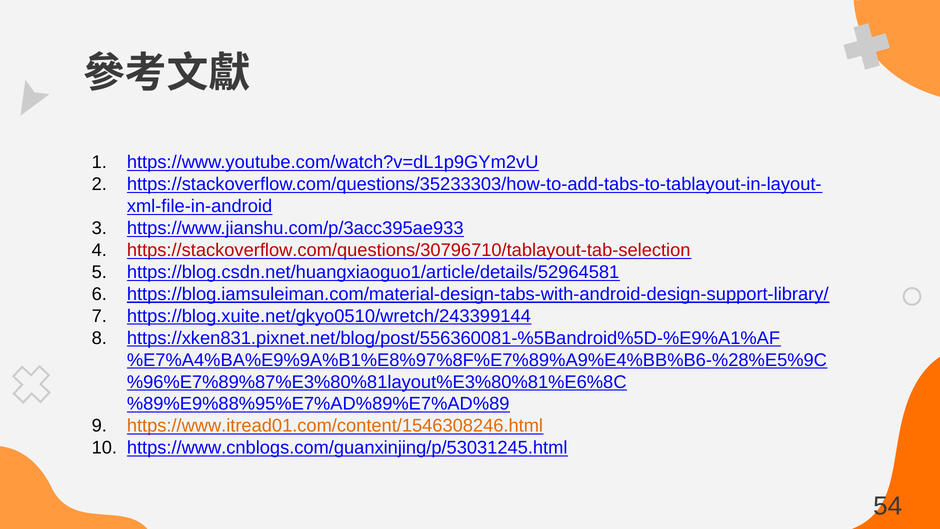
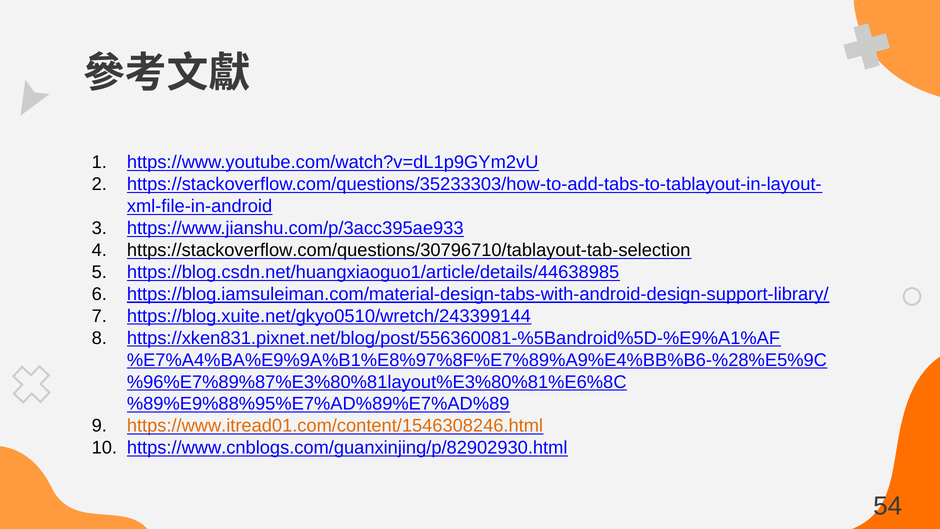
https://stackoverflow.com/questions/30796710/tablayout-tab-selection colour: red -> black
https://blog.csdn.net/huangxiaoguo1/article/details/52964581: https://blog.csdn.net/huangxiaoguo1/article/details/52964581 -> https://blog.csdn.net/huangxiaoguo1/article/details/44638985
https://www.cnblogs.com/guanxinjing/p/53031245.html: https://www.cnblogs.com/guanxinjing/p/53031245.html -> https://www.cnblogs.com/guanxinjing/p/82902930.html
